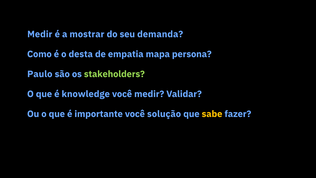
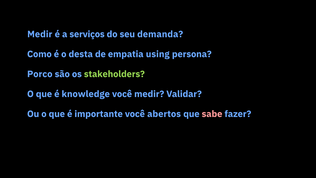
mostrar: mostrar -> serviços
mapa: mapa -> using
Paulo: Paulo -> Porco
solução: solução -> abertos
sabe colour: yellow -> pink
